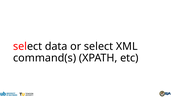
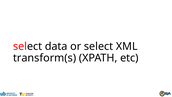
command(s: command(s -> transform(s
